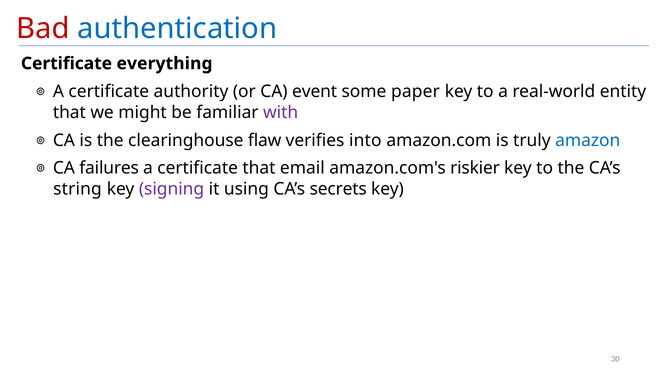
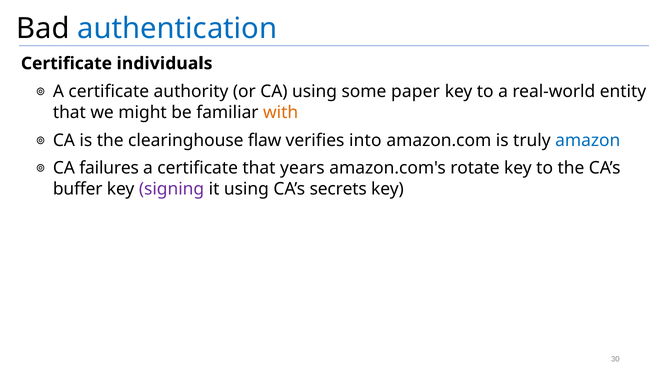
Bad colour: red -> black
everything: everything -> individuals
CA event: event -> using
with colour: purple -> orange
email: email -> years
riskier: riskier -> rotate
string: string -> buffer
